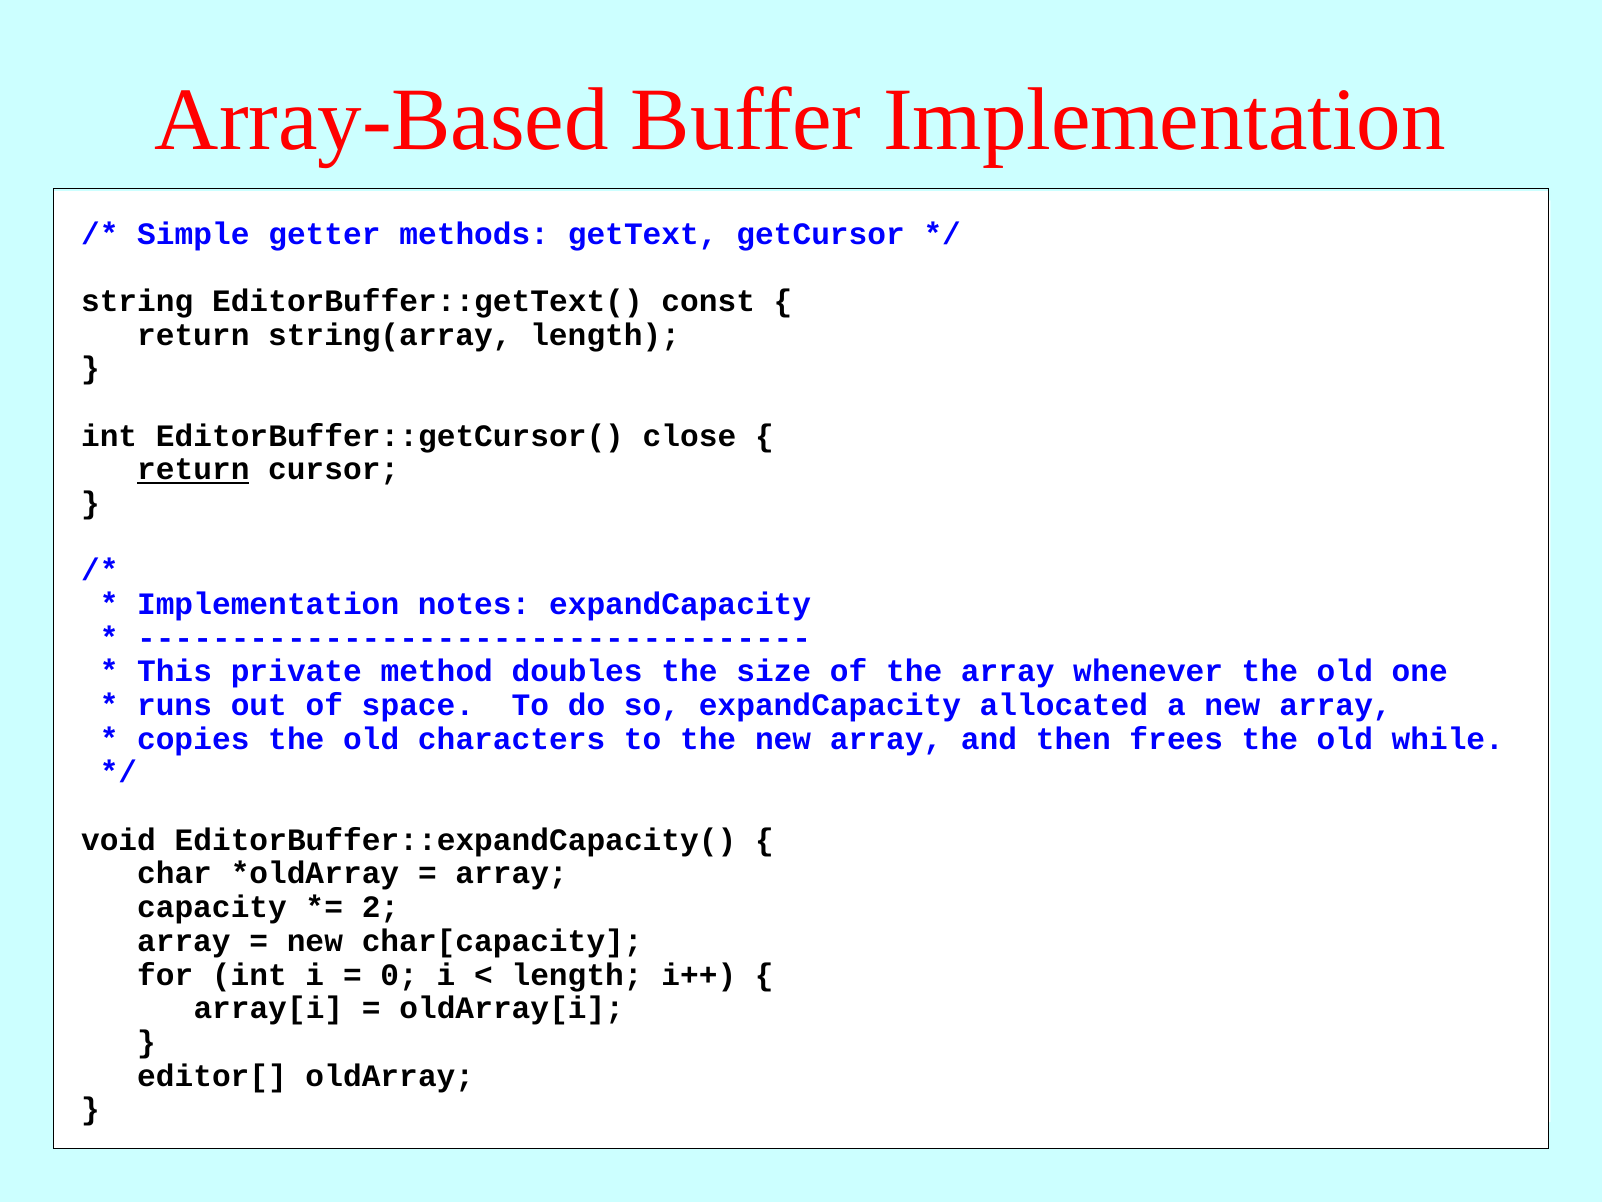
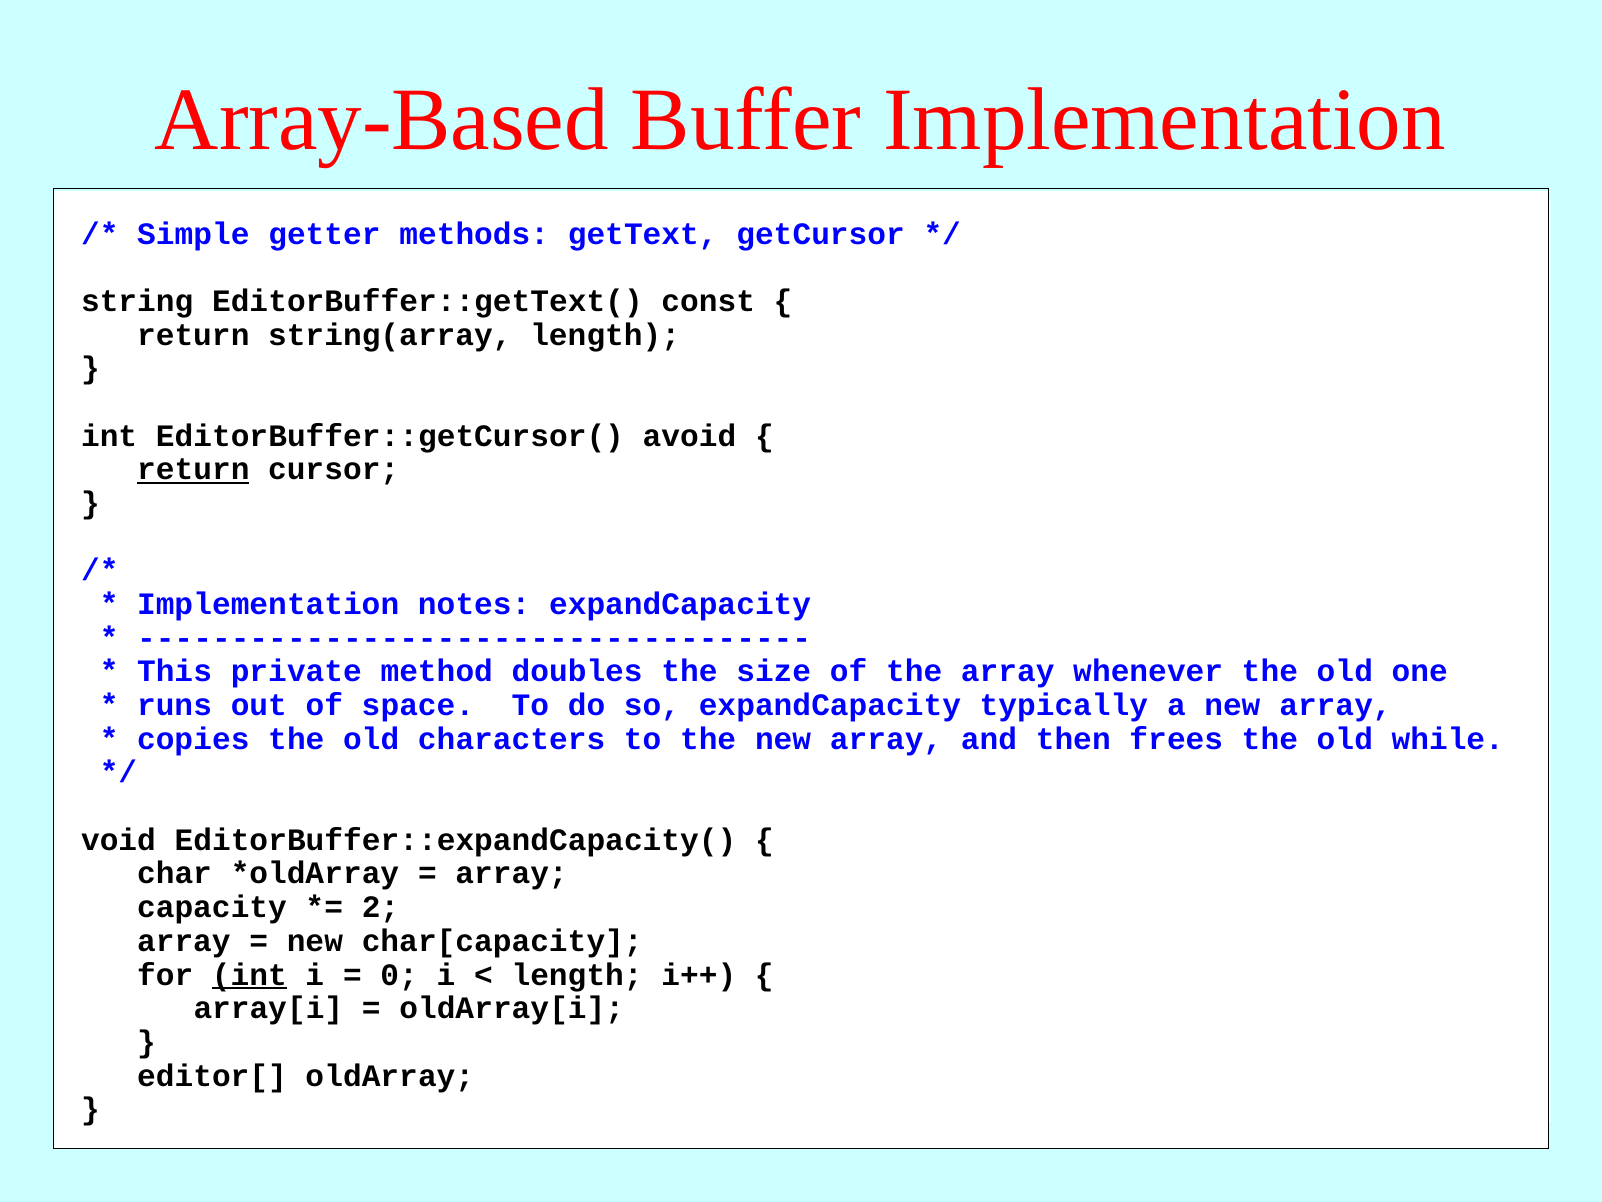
EditorBuffer::getCursor( close: close -> avoid
allocated: allocated -> typically
int at (249, 974) underline: none -> present
